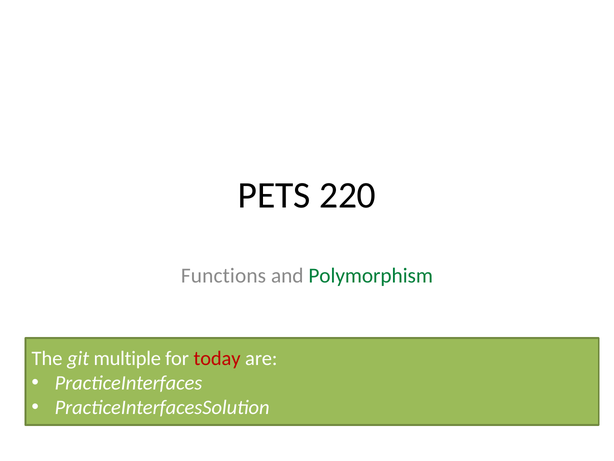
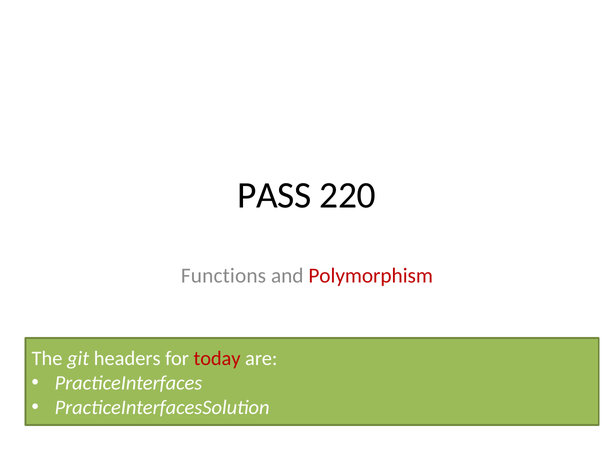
PETS: PETS -> PASS
Polymorphism colour: green -> red
multiple: multiple -> headers
